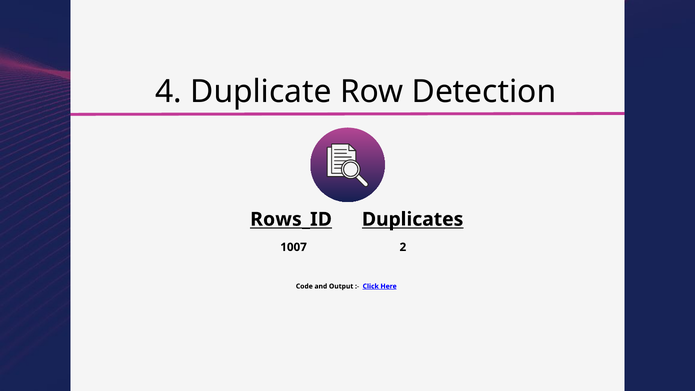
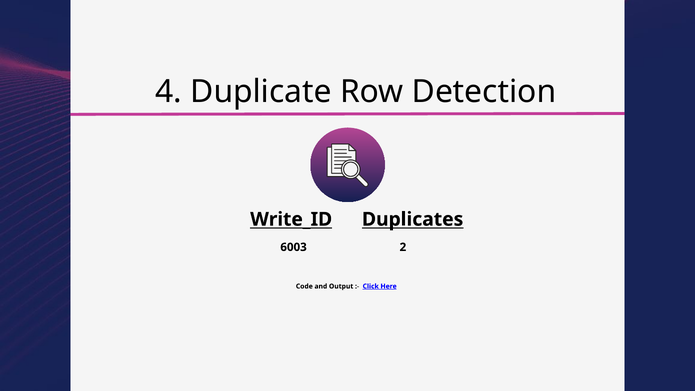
Rows_ID: Rows_ID -> Write_ID
1007: 1007 -> 6003
